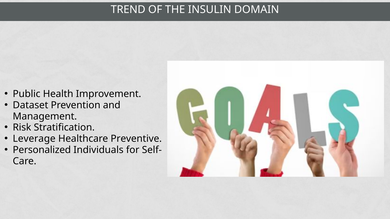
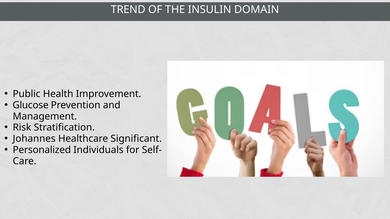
Dataset: Dataset -> Glucose
Leverage: Leverage -> Johannes
Preventive: Preventive -> Significant
